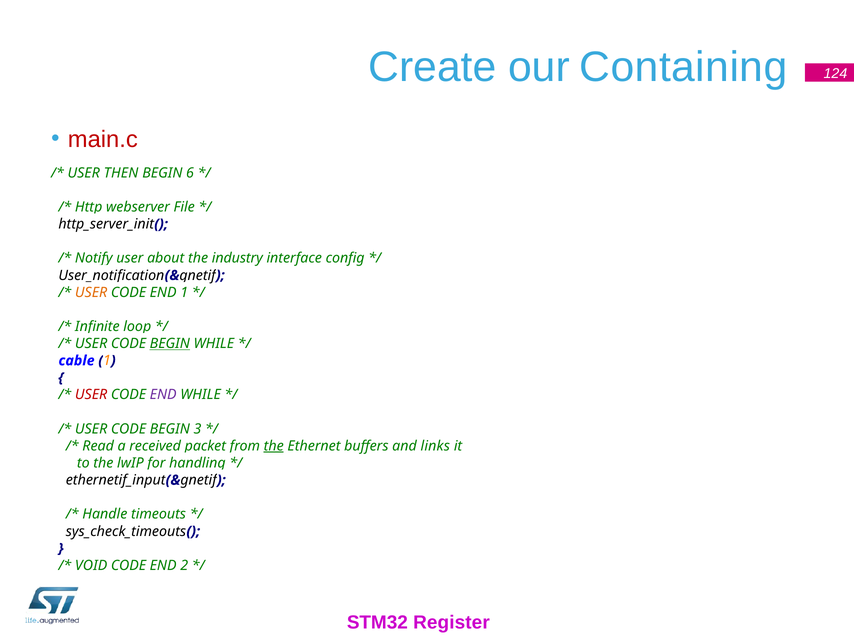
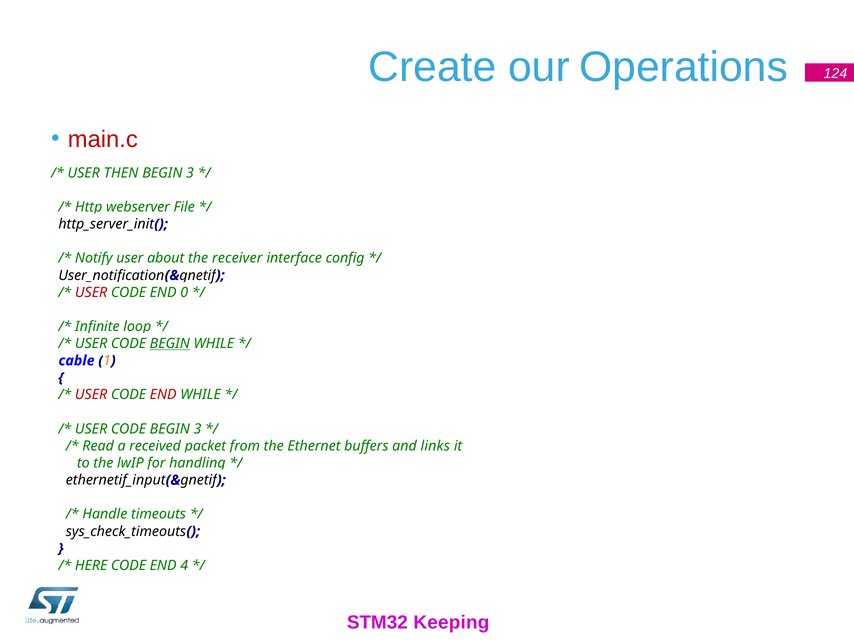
Containing: Containing -> Operations
6 at (190, 173): 6 -> 3
industry: industry -> receiver
USER at (91, 293) colour: orange -> red
END 1: 1 -> 0
END at (163, 395) colour: purple -> red
the at (274, 446) underline: present -> none
VOID: VOID -> HERE
2: 2 -> 4
Register: Register -> Keeping
